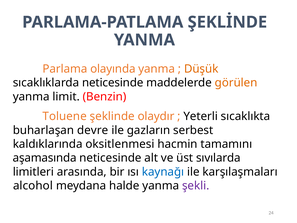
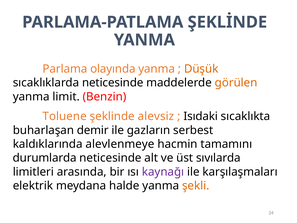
olaydır: olaydır -> alevsiz
Yeterli: Yeterli -> Isıdaki
devre: devre -> demir
oksitlenmesi: oksitlenmesi -> alevlenmeye
aşamasında: aşamasında -> durumlarda
kaynağı colour: blue -> purple
alcohol: alcohol -> elektrik
şekli colour: purple -> orange
